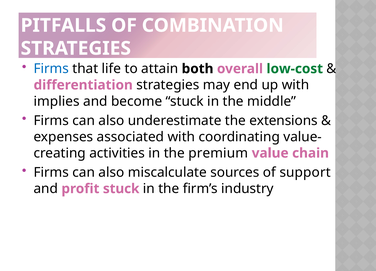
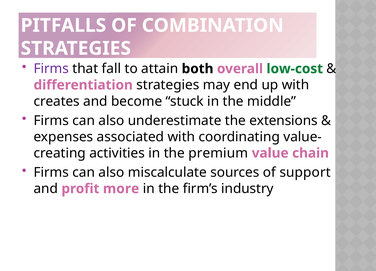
Firms at (51, 69) colour: blue -> purple
life: life -> fall
implies: implies -> creates
profit stuck: stuck -> more
